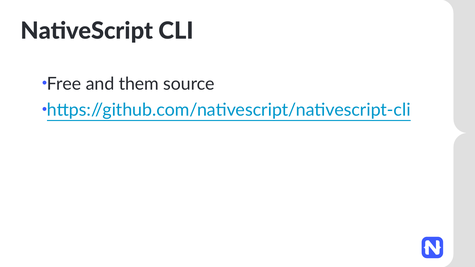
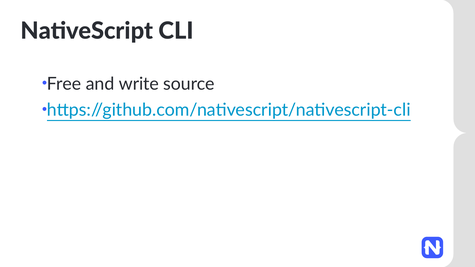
them: them -> write
